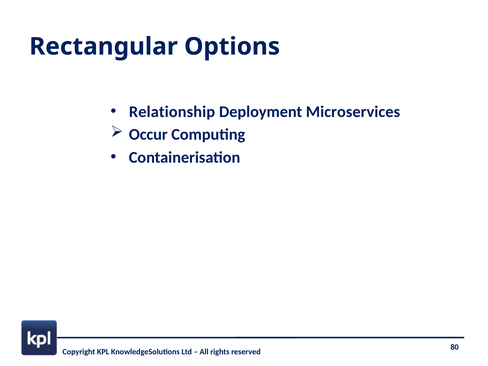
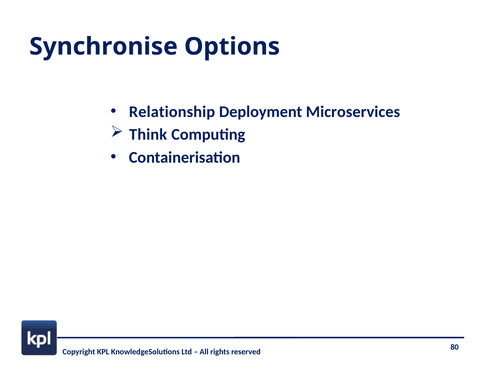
Rectangular: Rectangular -> Synchronise
Occur: Occur -> Think
